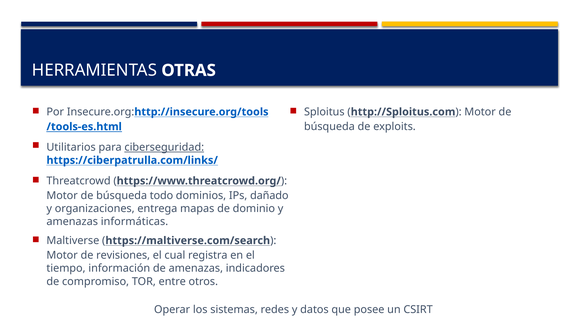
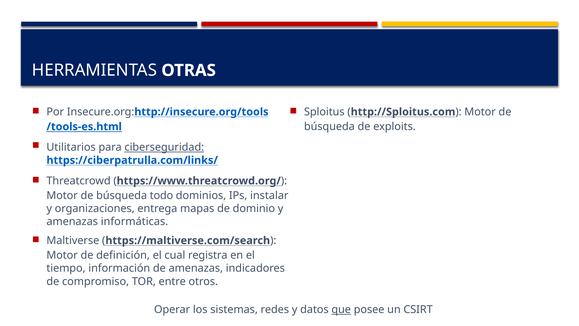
dañado: dañado -> instalar
revisiones: revisiones -> definición
que underline: none -> present
